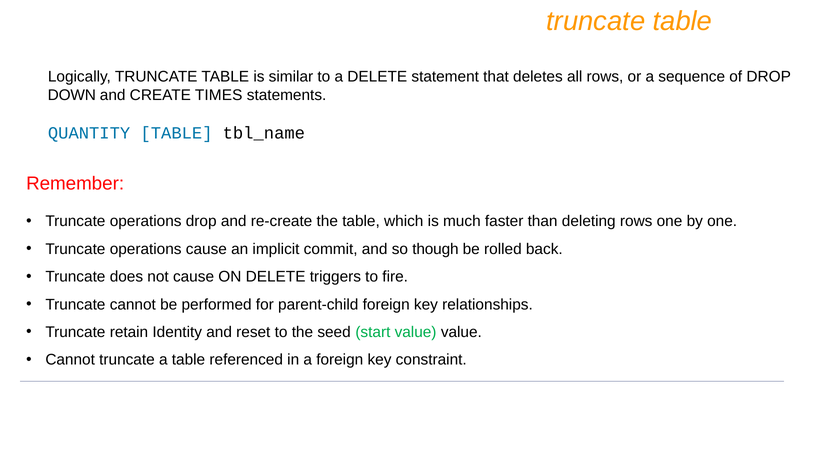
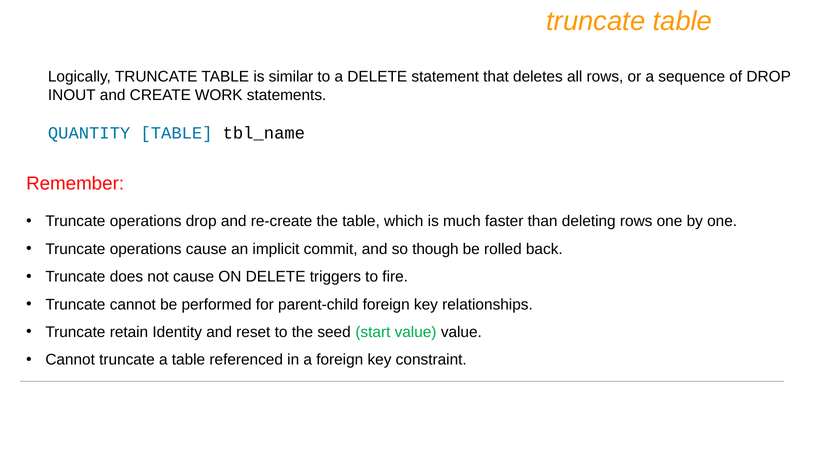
DOWN: DOWN -> INOUT
TIMES: TIMES -> WORK
